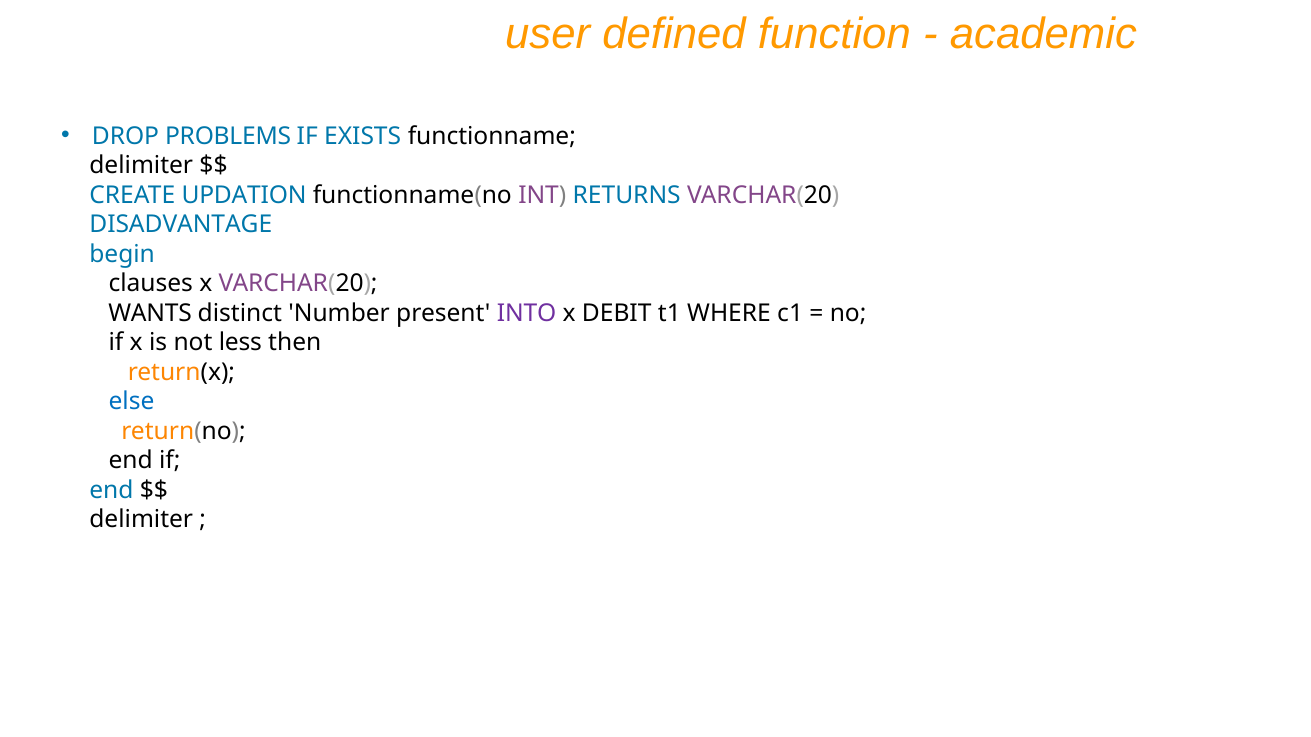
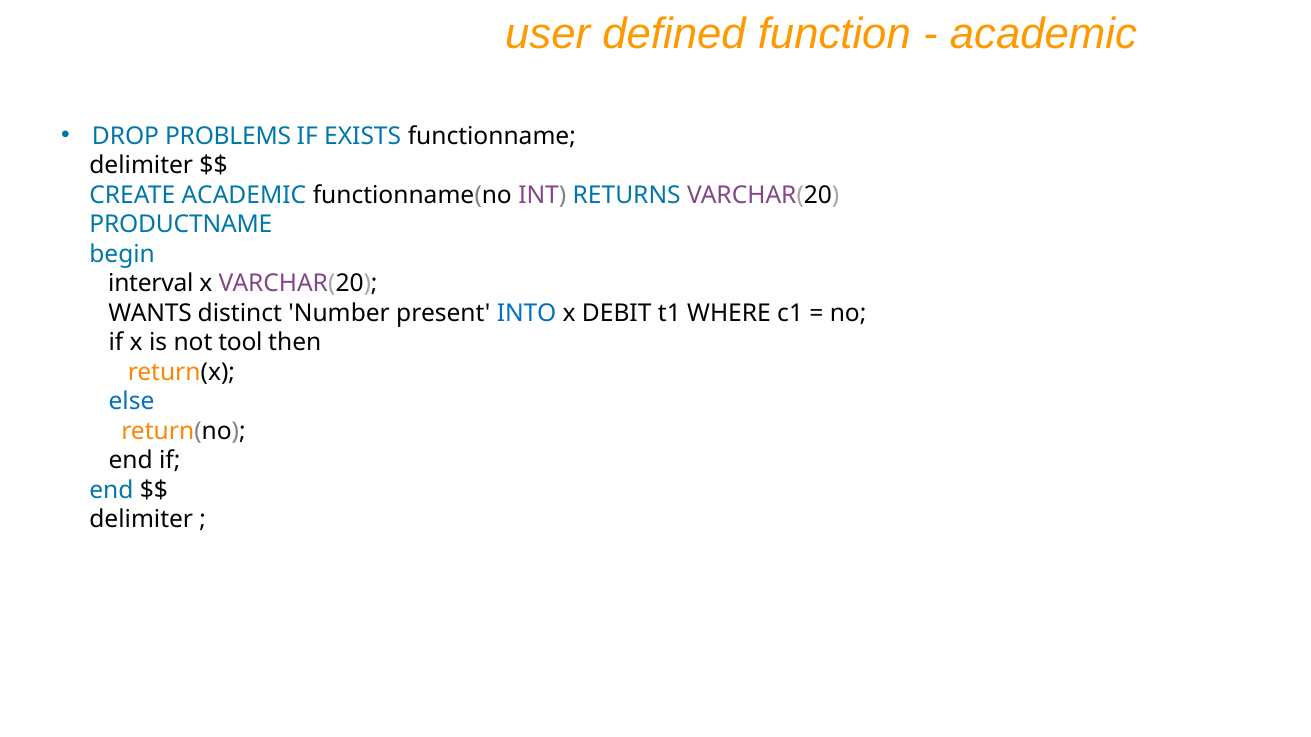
CREATE UPDATION: UPDATION -> ACADEMIC
DISADVANTAGE: DISADVANTAGE -> PRODUCTNAME
clauses: clauses -> interval
INTO colour: purple -> blue
less: less -> tool
